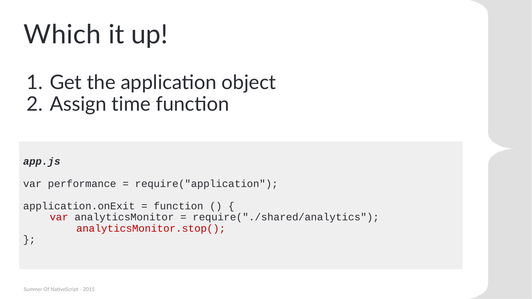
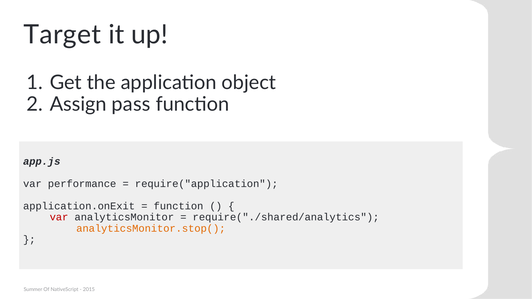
Which: Which -> Target
time: time -> pass
analyticsMonitor.stop( colour: red -> orange
